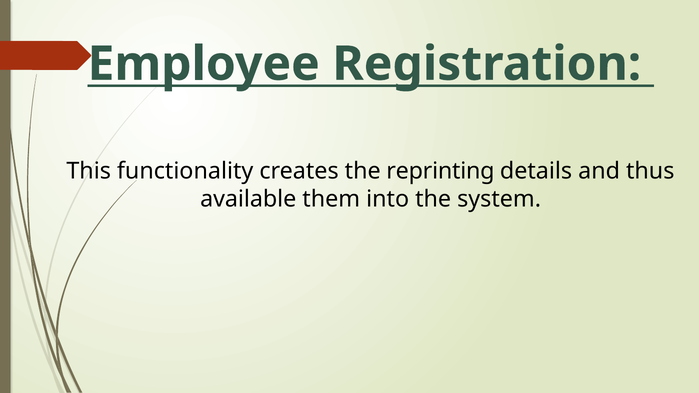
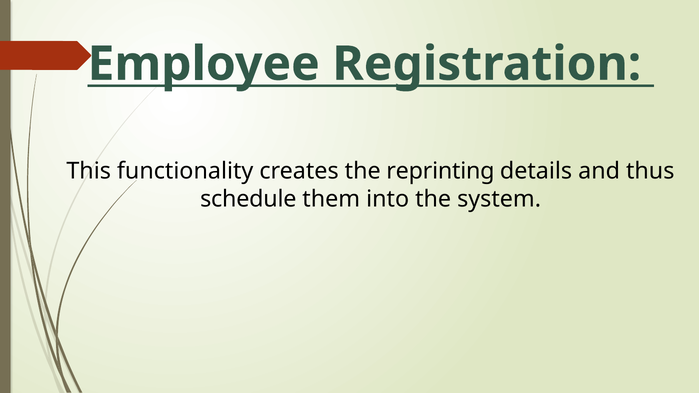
available: available -> schedule
